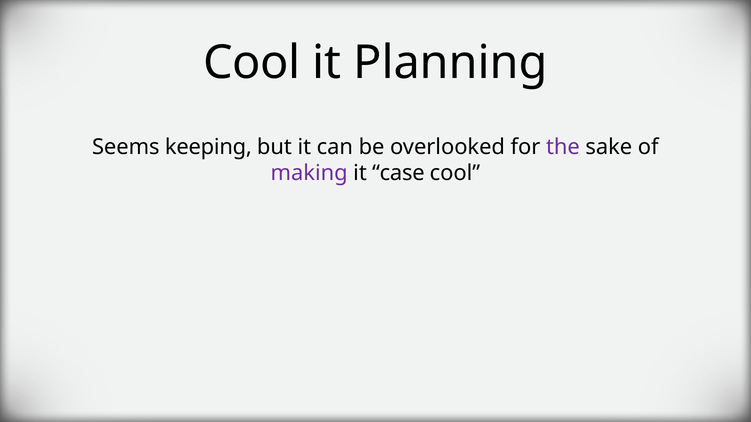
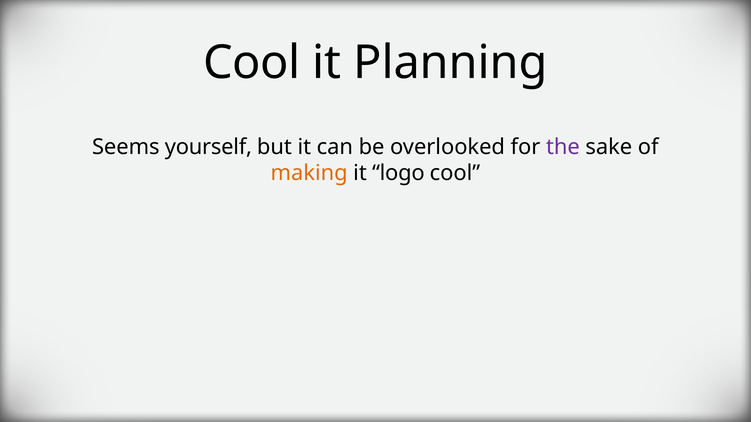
keeping: keeping -> yourself
making colour: purple -> orange
case: case -> logo
